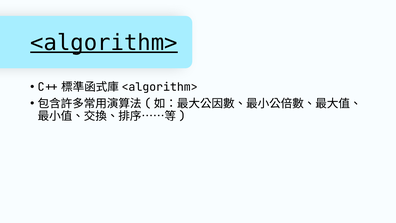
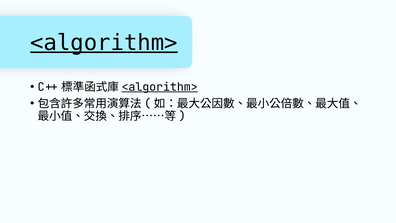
<algorithm> at (160, 87) underline: none -> present
